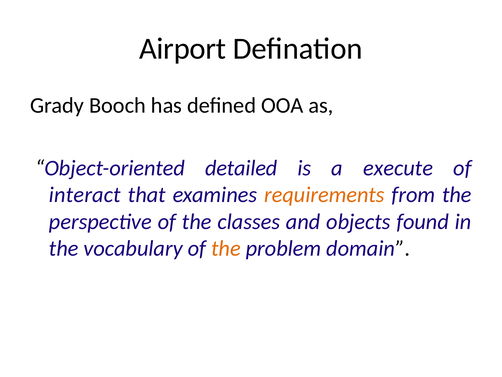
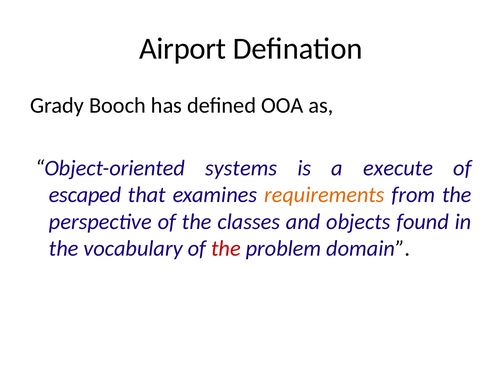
detailed: detailed -> systems
interact: interact -> escaped
the at (226, 248) colour: orange -> red
